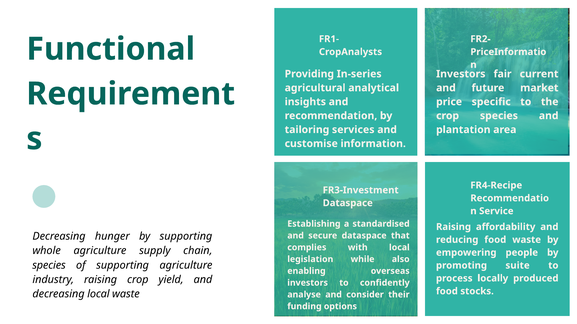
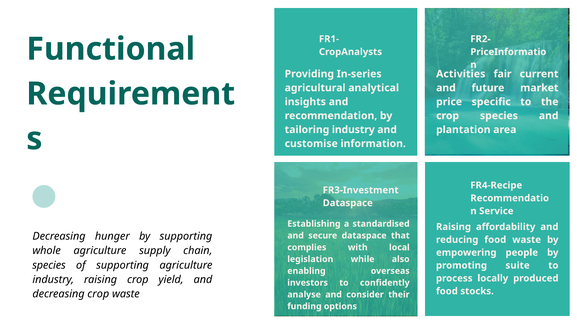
Investors at (461, 74): Investors -> Activities
tailoring services: services -> industry
decreasing local: local -> crop
